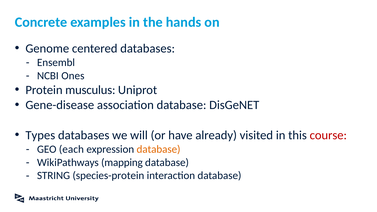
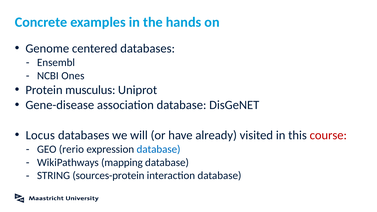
Types: Types -> Locus
each: each -> rerio
database at (159, 149) colour: orange -> blue
species-protein: species-protein -> sources-protein
